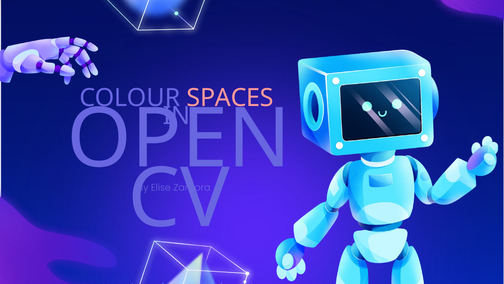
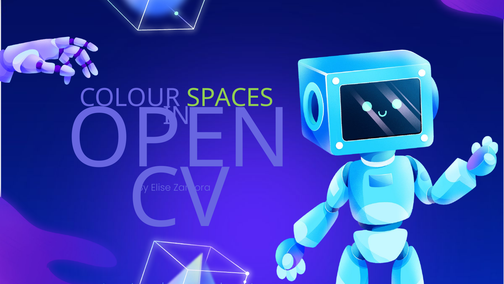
SPACES colour: pink -> light green
